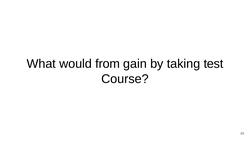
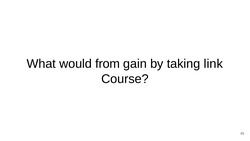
test: test -> link
